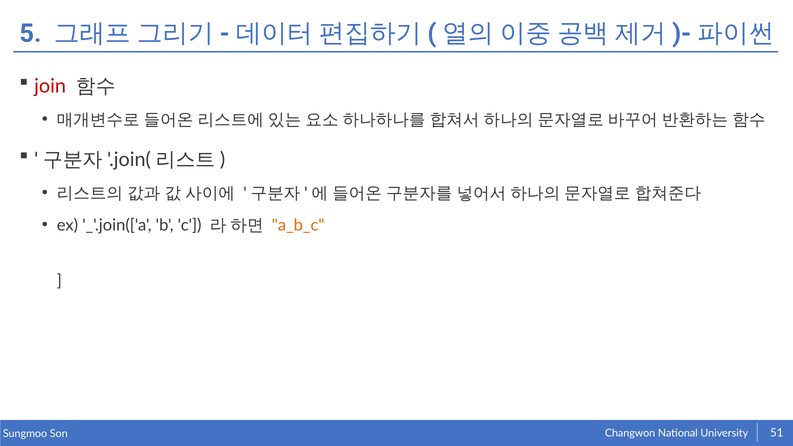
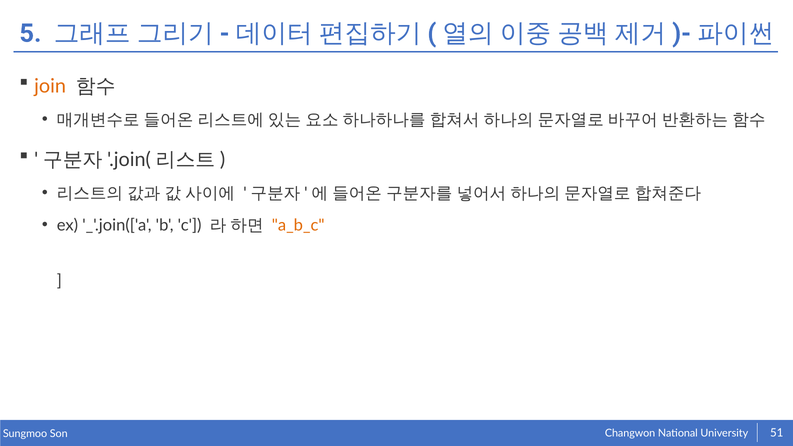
join colour: red -> orange
